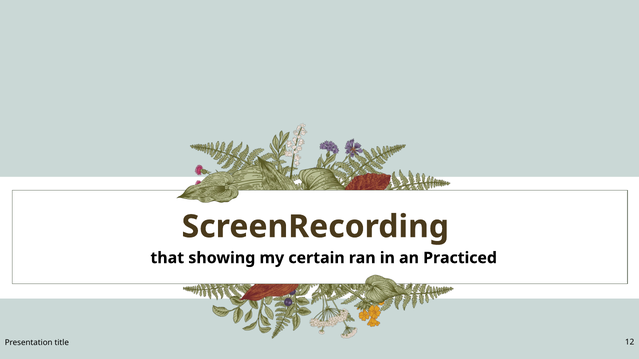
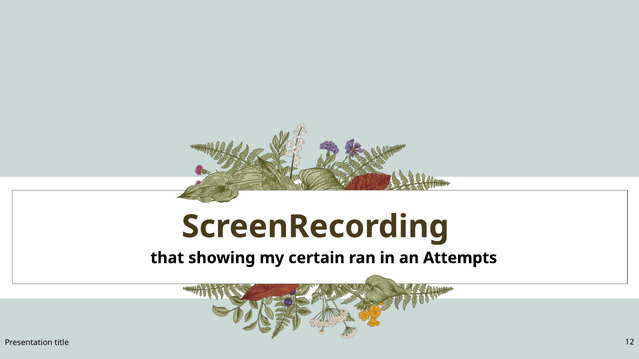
Practiced: Practiced -> Attempts
